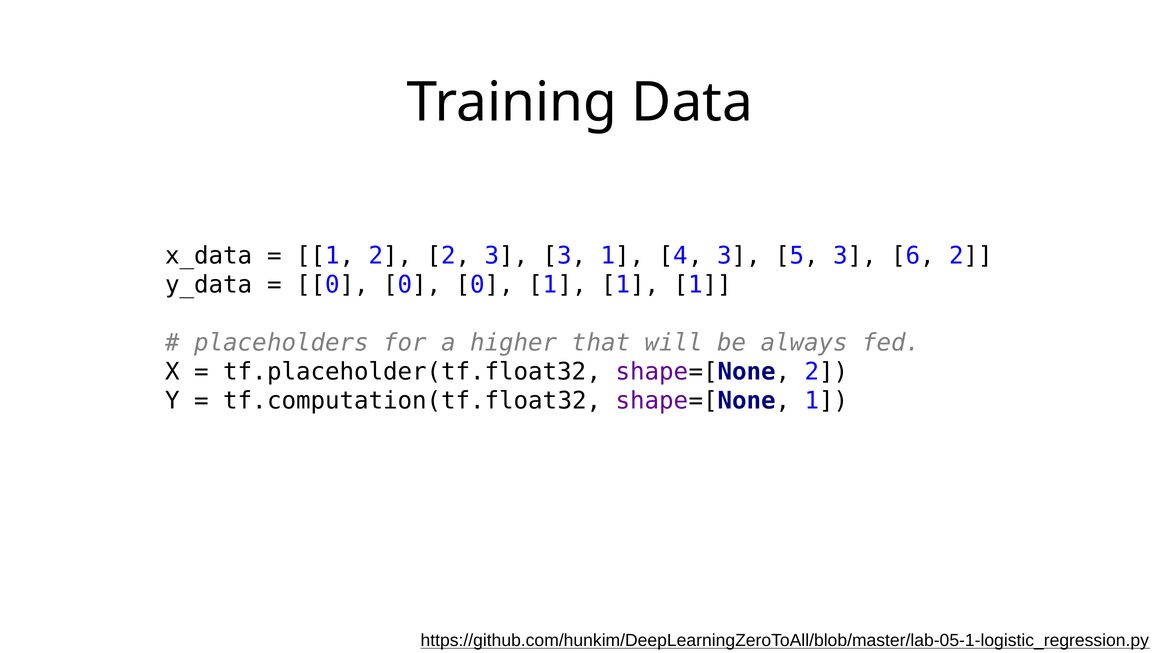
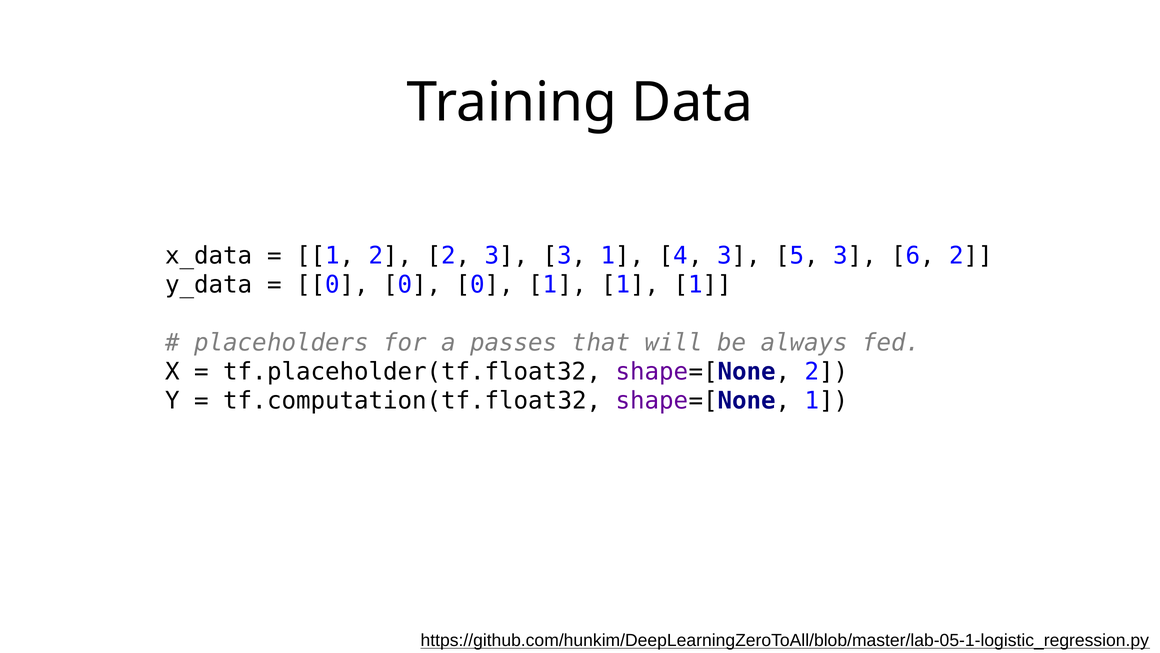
higher: higher -> passes
